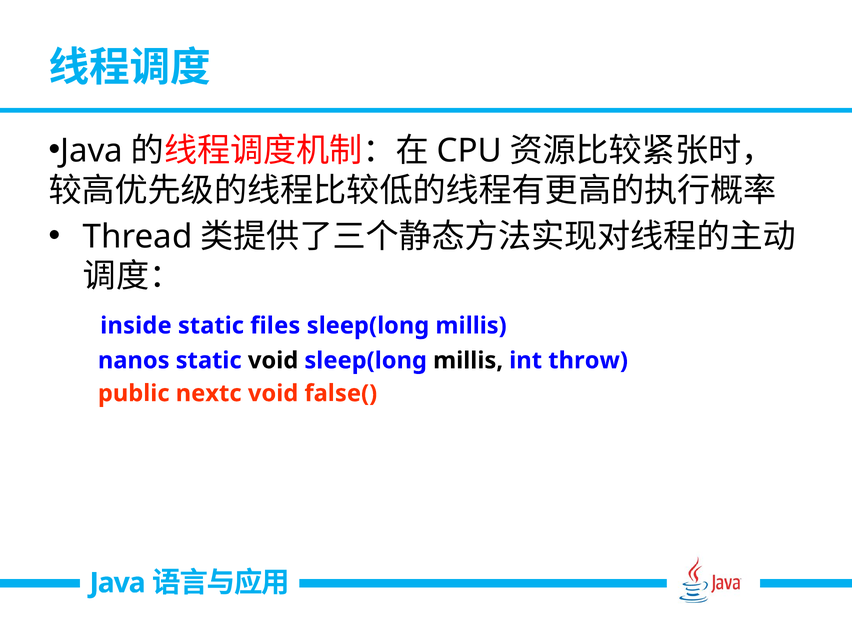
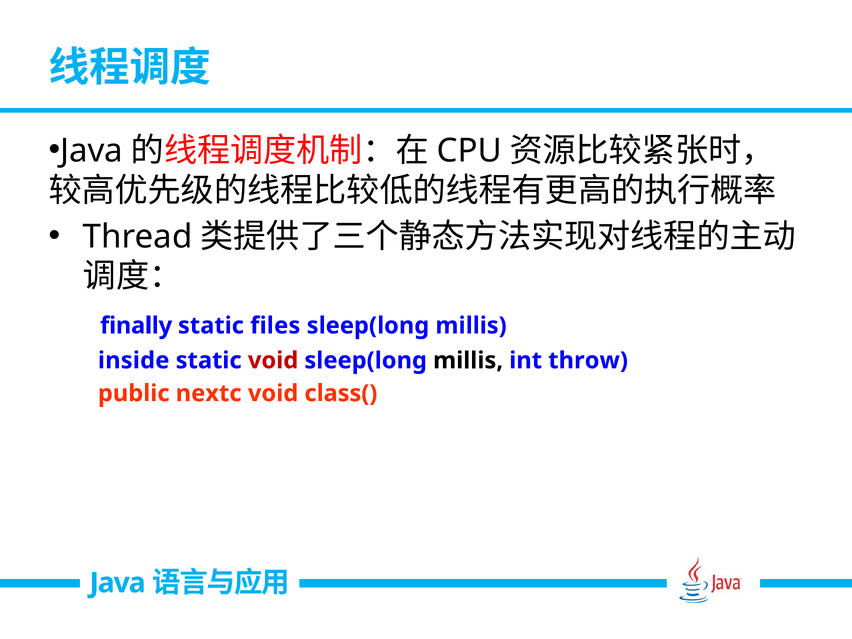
inside: inside -> finally
nanos: nanos -> inside
void at (273, 360) colour: black -> red
false(: false( -> class(
